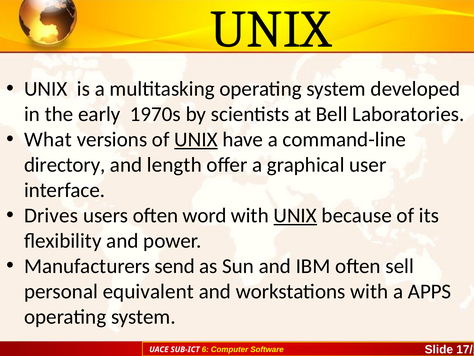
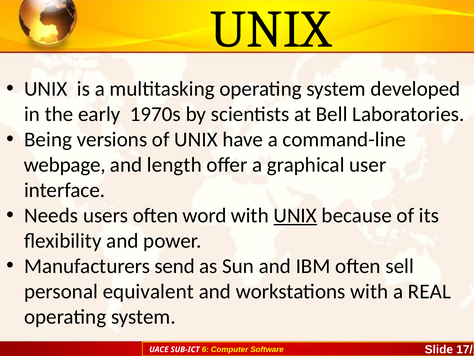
What: What -> Being
UNIX at (196, 139) underline: present -> none
directory: directory -> webpage
Drives: Drives -> Needs
APPS: APPS -> REAL
